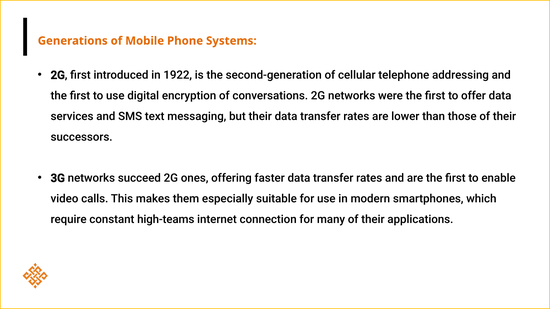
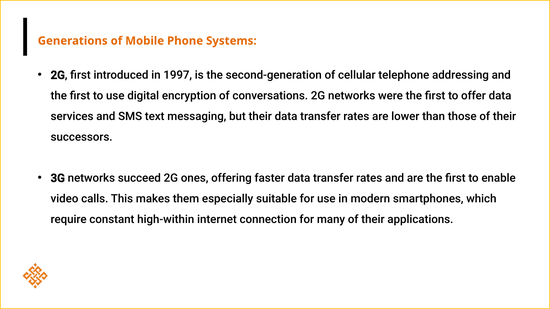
1922: 1922 -> 1997
high-teams: high-teams -> high-within
